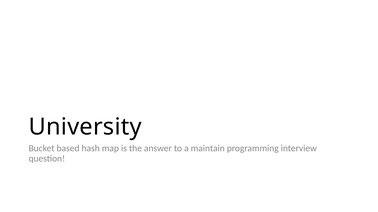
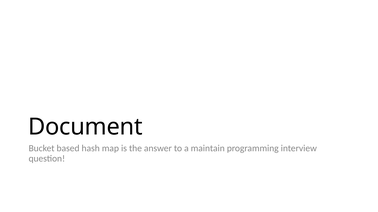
University: University -> Document
